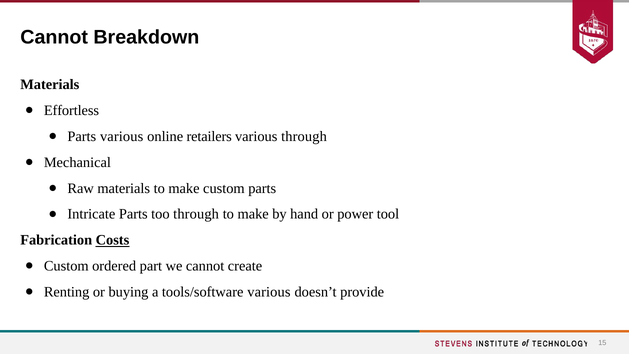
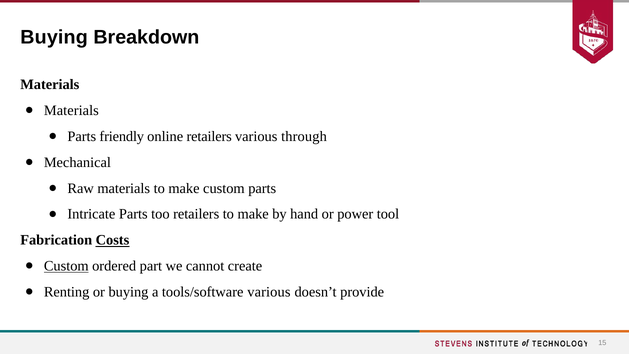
Cannot at (54, 37): Cannot -> Buying
Effortless at (71, 110): Effortless -> Materials
Parts various: various -> friendly
too through: through -> retailers
Custom at (66, 266) underline: none -> present
